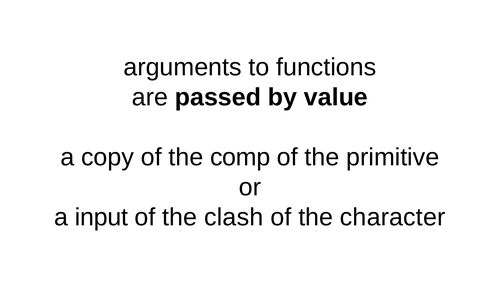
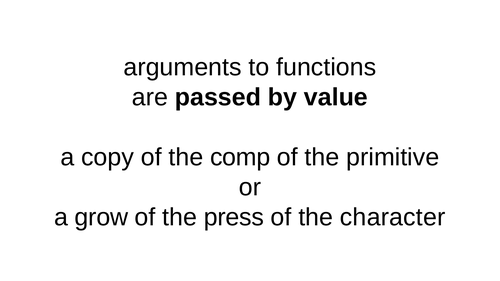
input: input -> grow
clash: clash -> press
